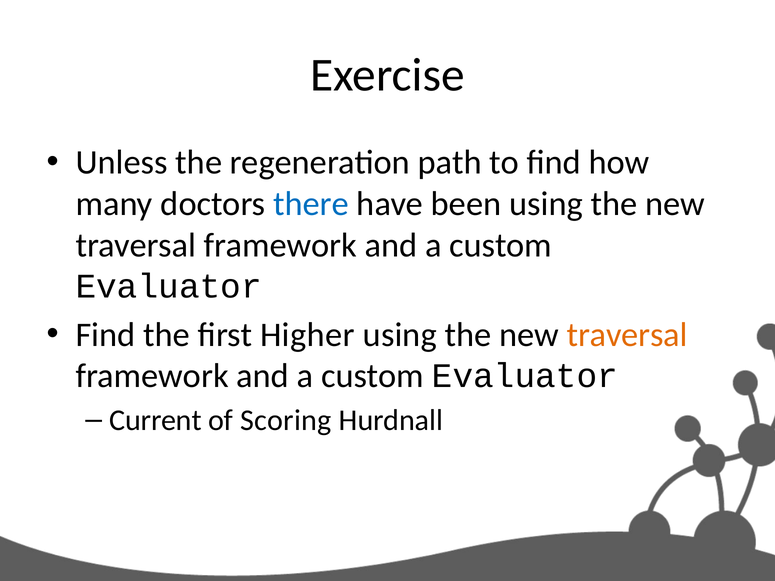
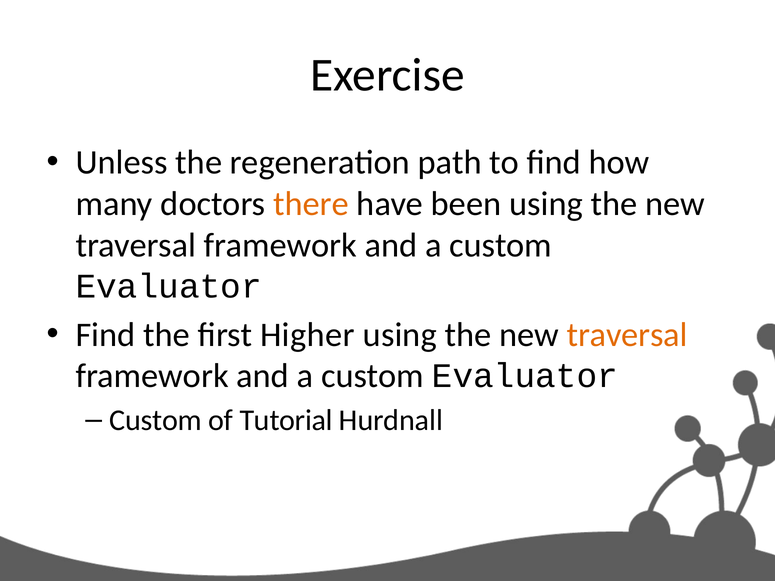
there colour: blue -> orange
Current at (156, 421): Current -> Custom
Scoring: Scoring -> Tutorial
